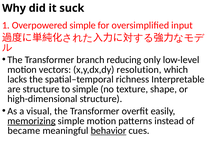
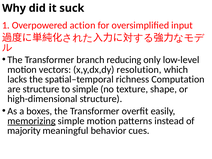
Overpowered simple: simple -> action
Interpretable: Interpretable -> Computation
visual: visual -> boxes
became: became -> majority
behavior underline: present -> none
